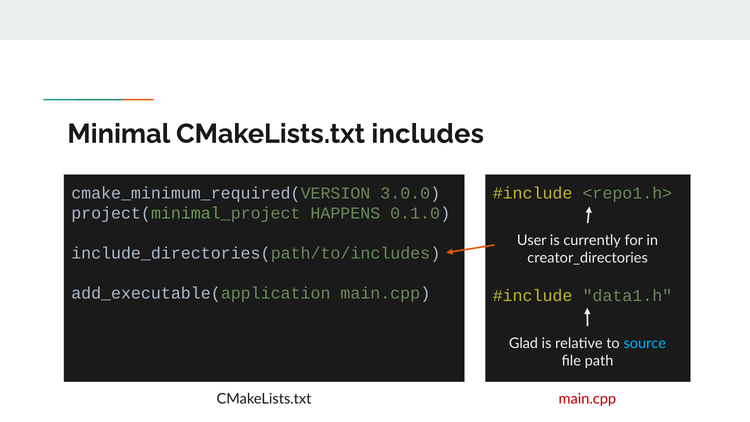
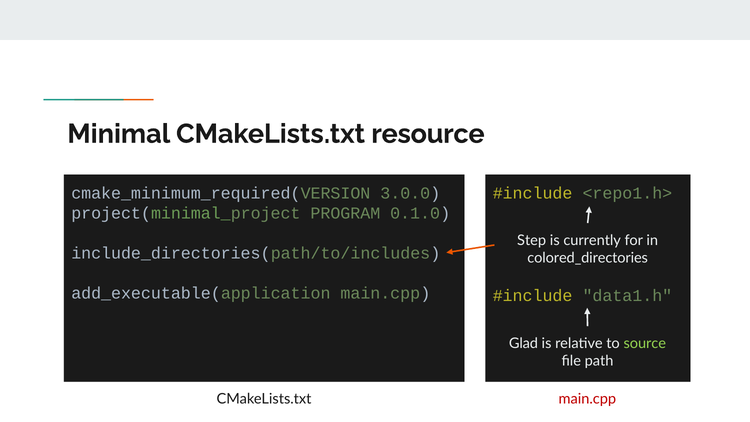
includes: includes -> resource
HAPPENS: HAPPENS -> PROGRAM
User: User -> Step
creator_directories: creator_directories -> colored_directories
source colour: light blue -> light green
